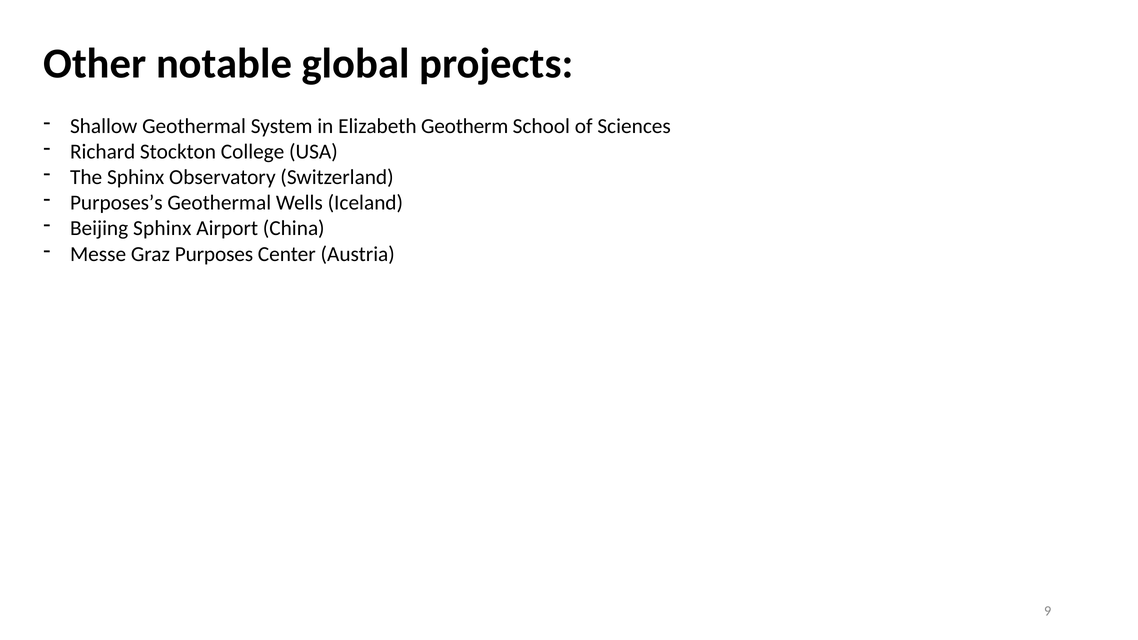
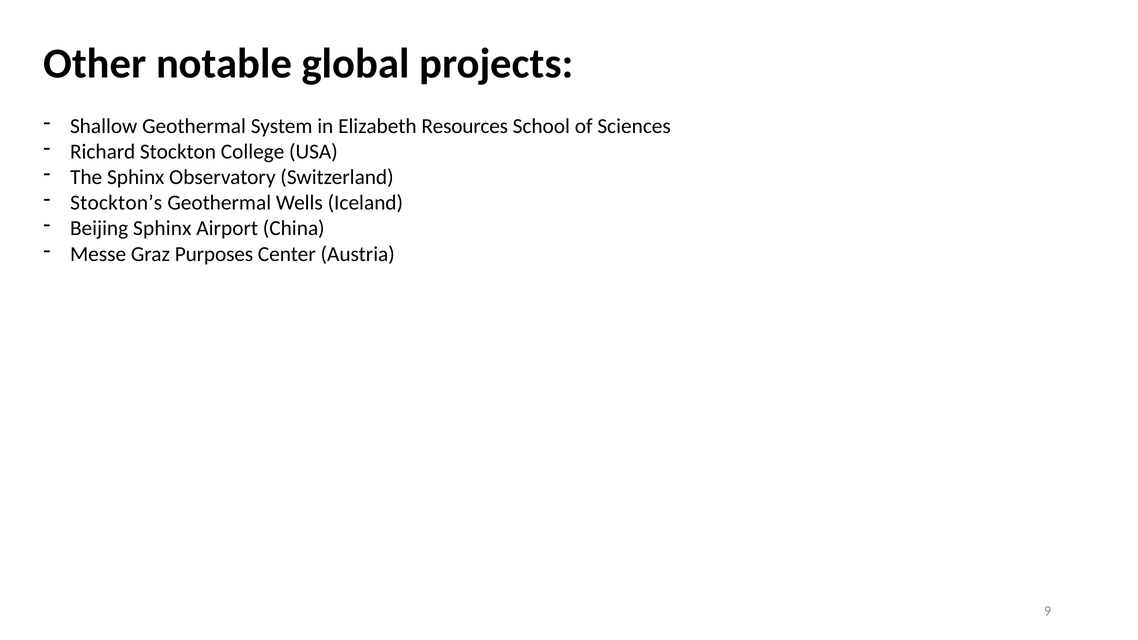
Geotherm: Geotherm -> Resources
Purposes’s: Purposes’s -> Stockton’s
